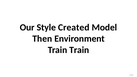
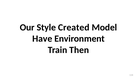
Then: Then -> Have
Train Train: Train -> Then
